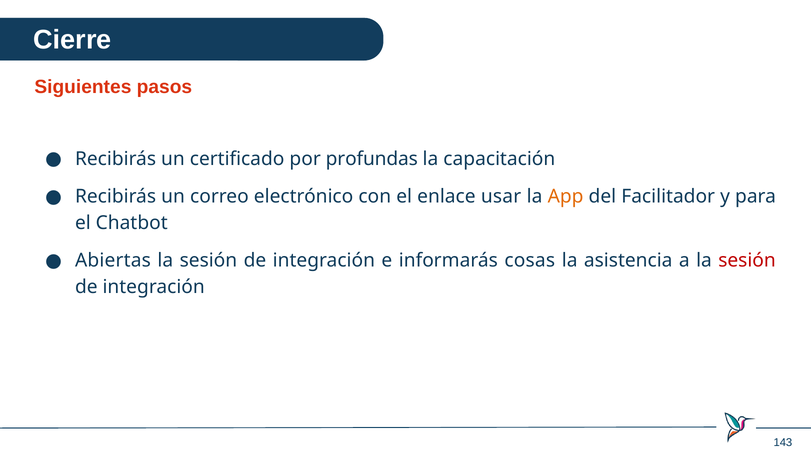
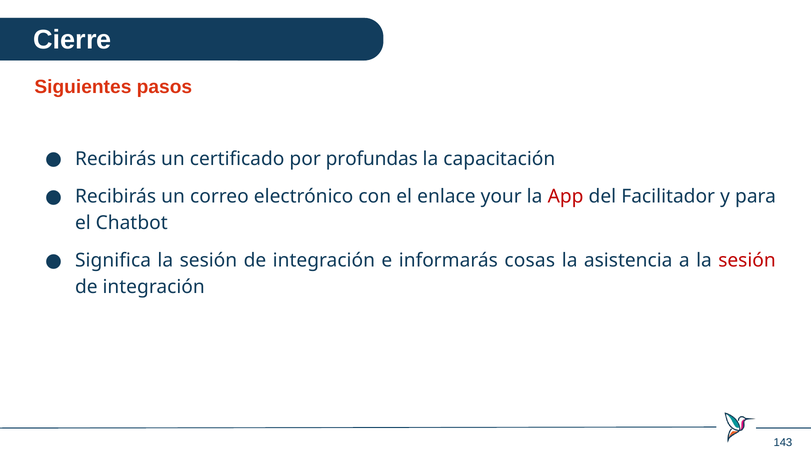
usar: usar -> your
App colour: orange -> red
Abiertas: Abiertas -> Significa
